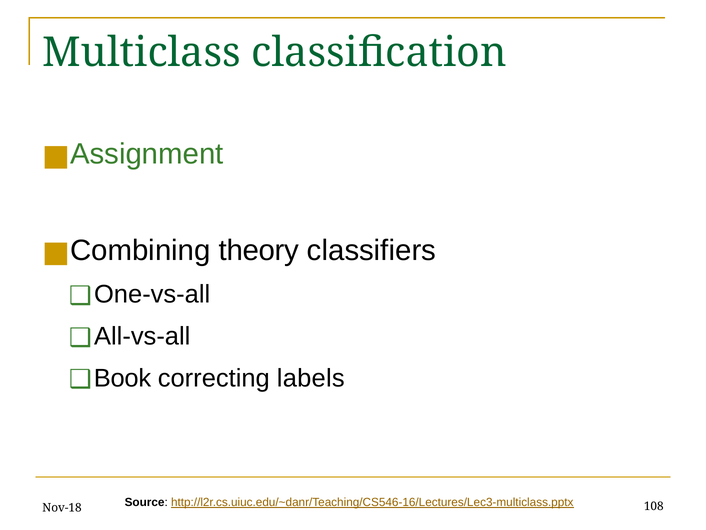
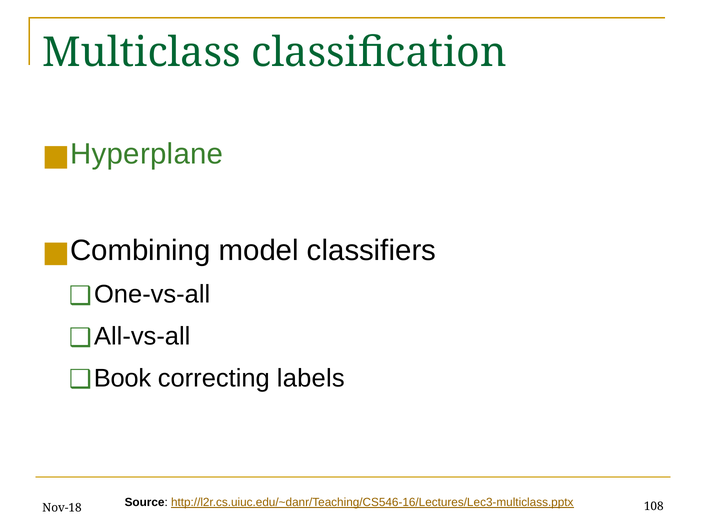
Assignment: Assignment -> Hyperplane
theory: theory -> model
